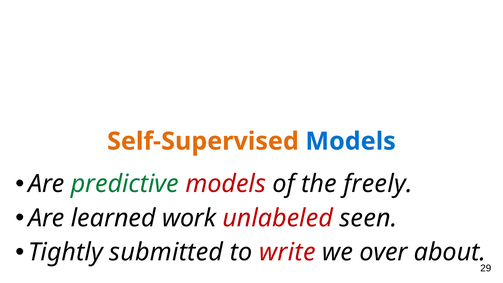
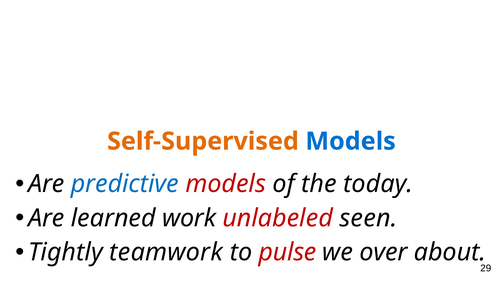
predictive colour: green -> blue
freely: freely -> today
submitted: submitted -> teamwork
write: write -> pulse
